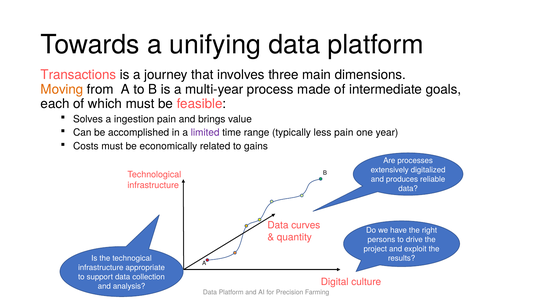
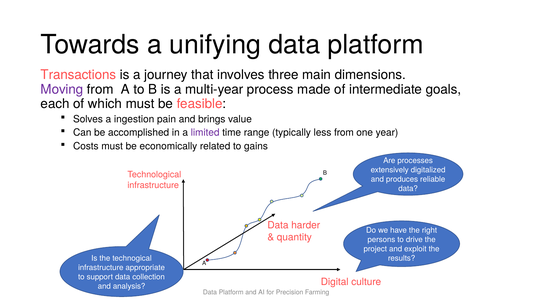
Moving colour: orange -> purple
less pain: pain -> from
curves: curves -> harder
